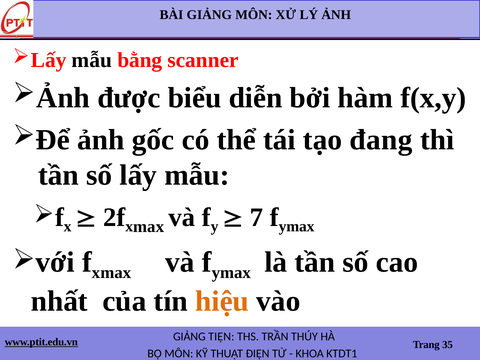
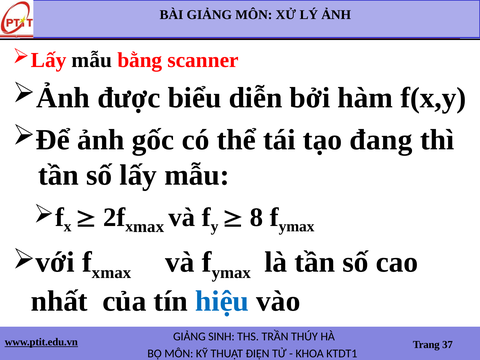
7: 7 -> 8
hiệu colour: orange -> blue
TIỆN: TIỆN -> SINH
35: 35 -> 37
